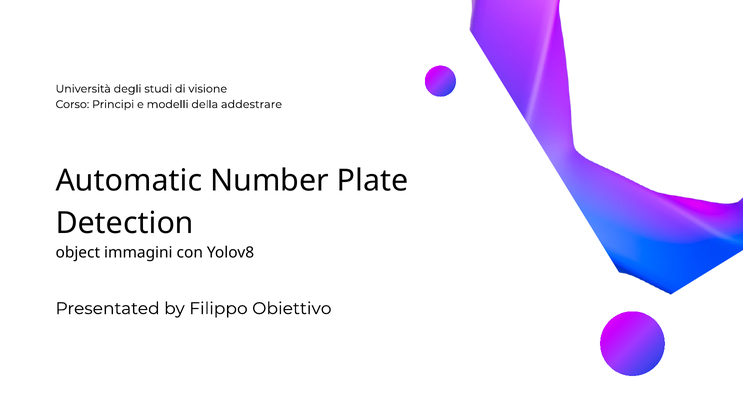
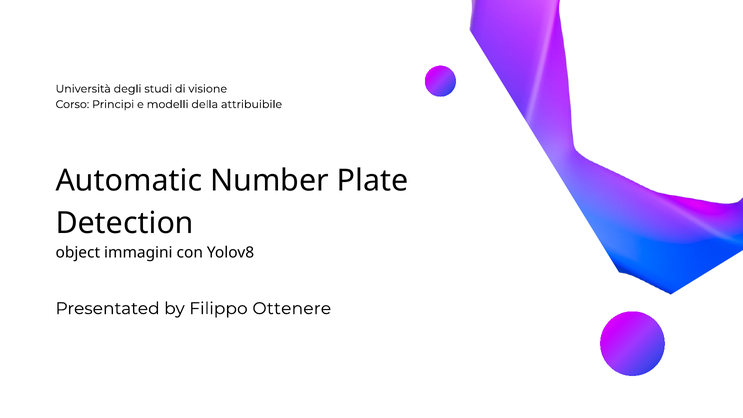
addestrare: addestrare -> attribuibile
Obiettivo: Obiettivo -> Ottenere
